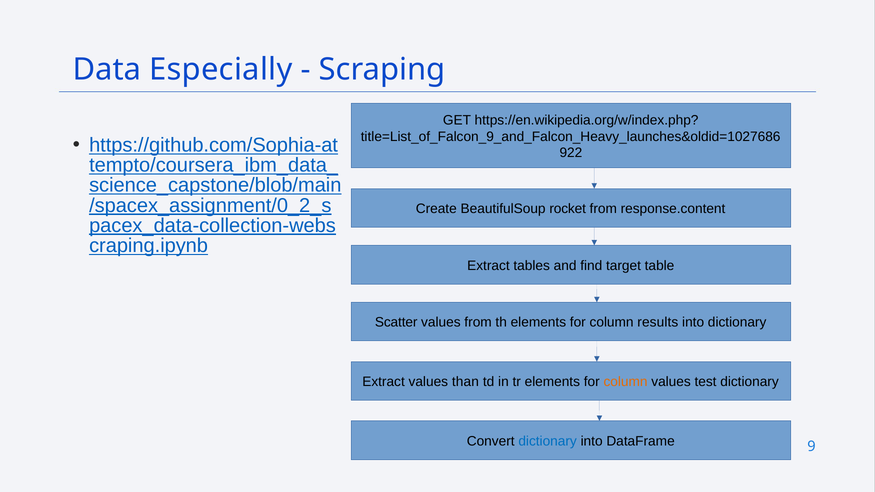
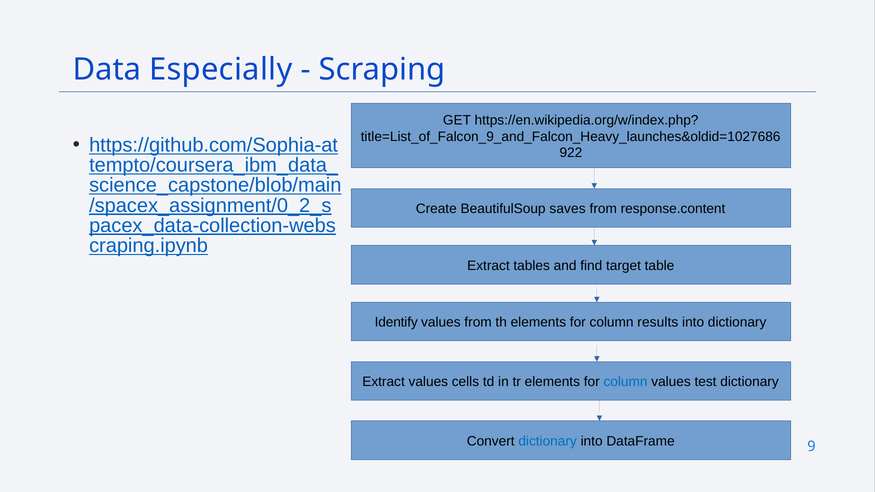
rocket: rocket -> saves
Scatter: Scatter -> Identify
than: than -> cells
column at (626, 382) colour: orange -> blue
